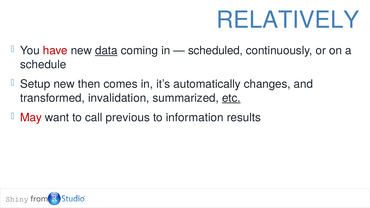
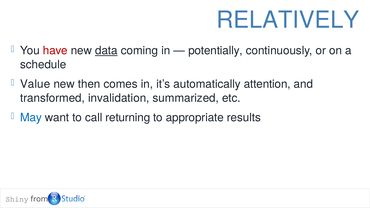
scheduled: scheduled -> potentially
Setup: Setup -> Value
changes: changes -> attention
etc underline: present -> none
May colour: red -> blue
previous: previous -> returning
information: information -> appropriate
